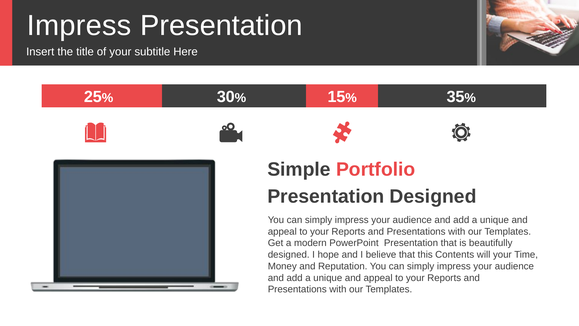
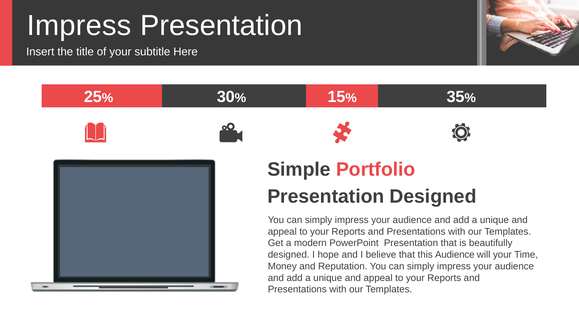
this Contents: Contents -> Audience
